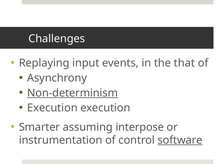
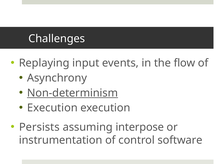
that: that -> flow
Smarter: Smarter -> Persists
software underline: present -> none
